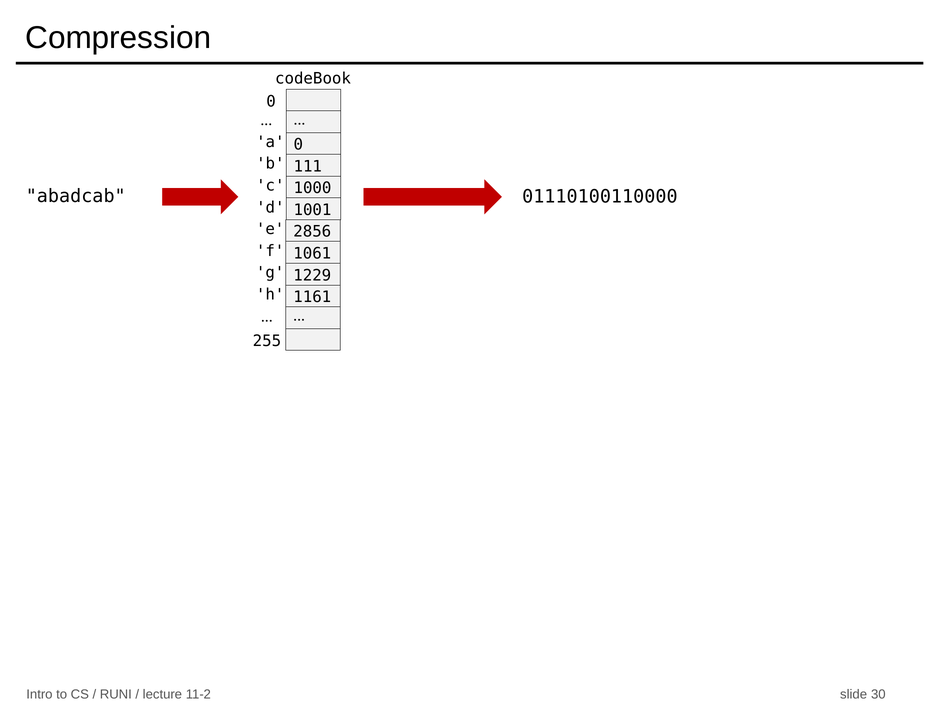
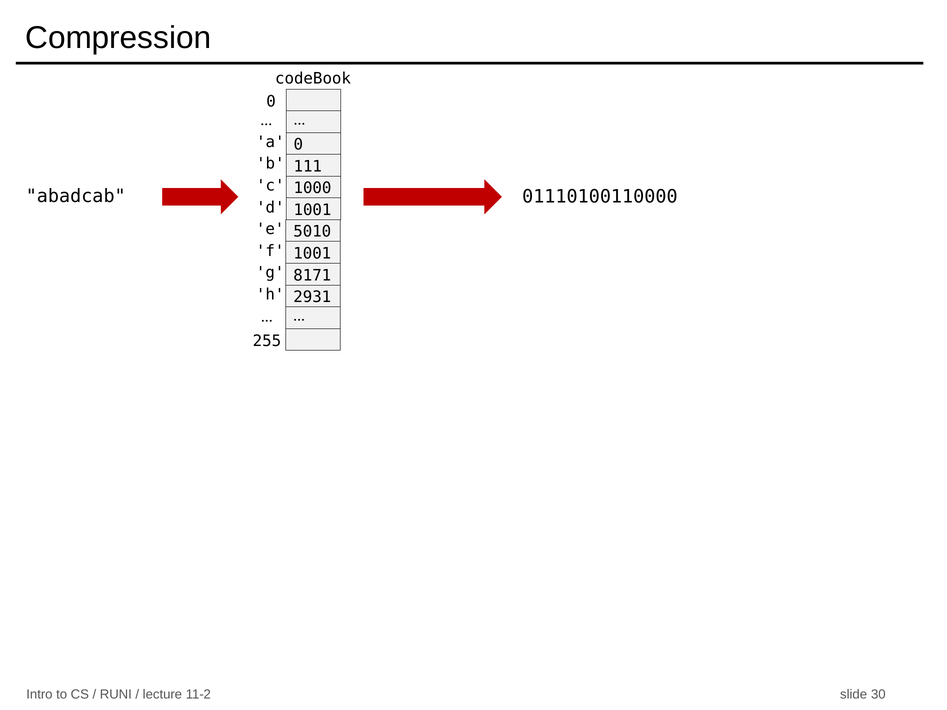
2856: 2856 -> 5010
f 1061: 1061 -> 1001
1229: 1229 -> 8171
1161: 1161 -> 2931
